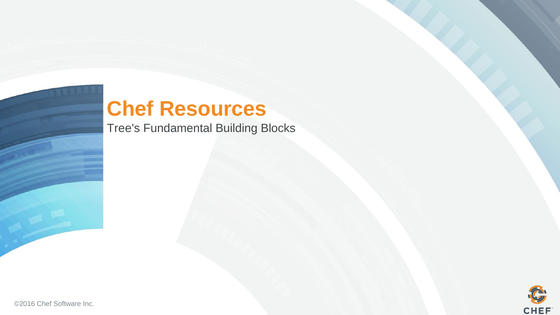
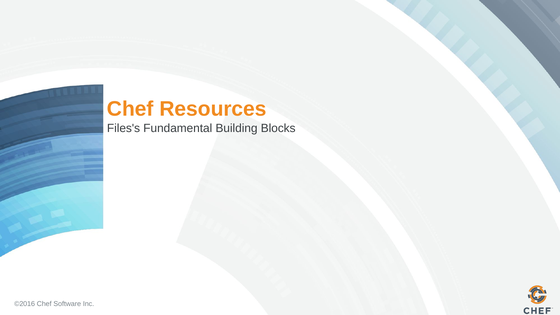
Tree's: Tree's -> Files's
